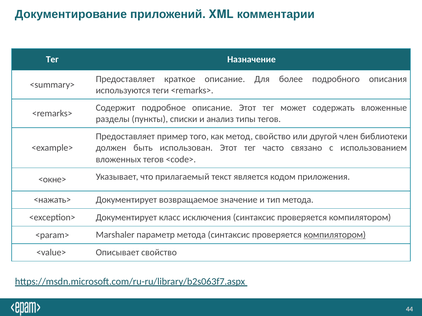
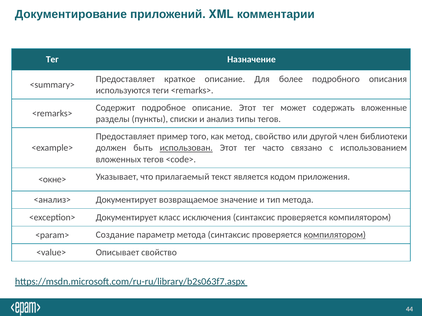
использован underline: none -> present
<нажать>: <нажать> -> <анализ>
Marshaler: Marshaler -> Создание
